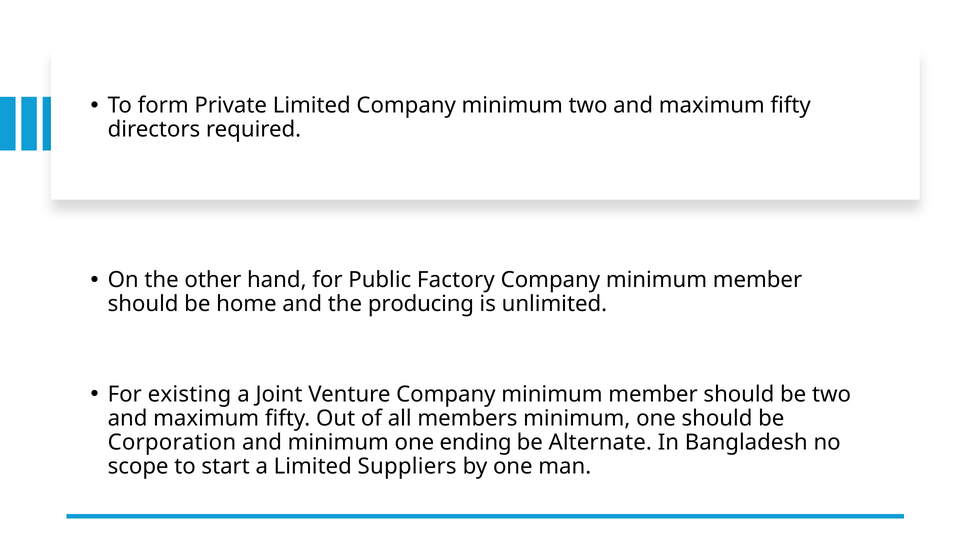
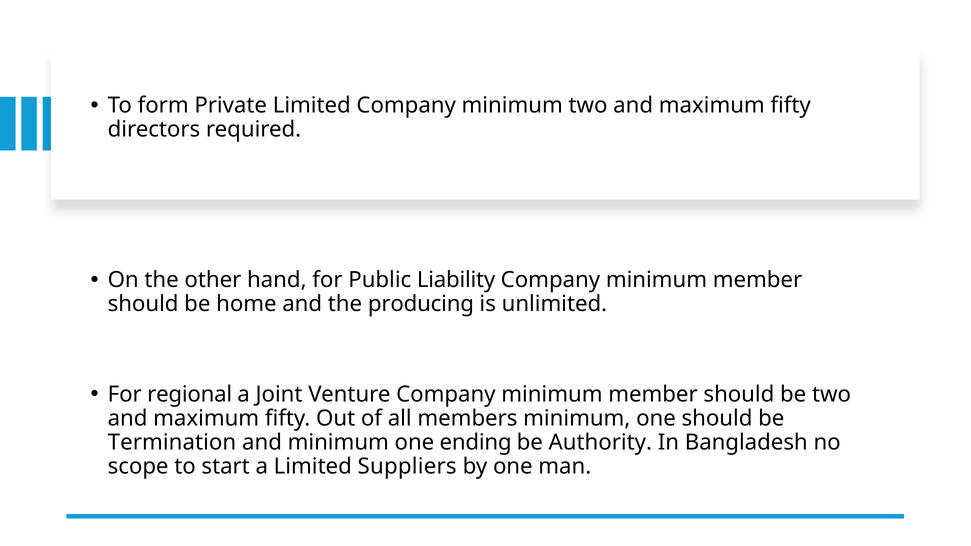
Factory: Factory -> Liability
existing: existing -> regional
Corporation: Corporation -> Termination
Alternate: Alternate -> Authority
